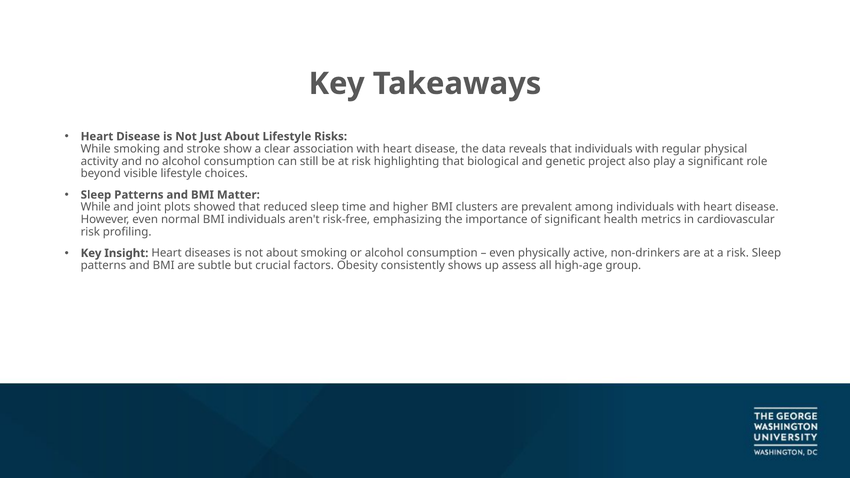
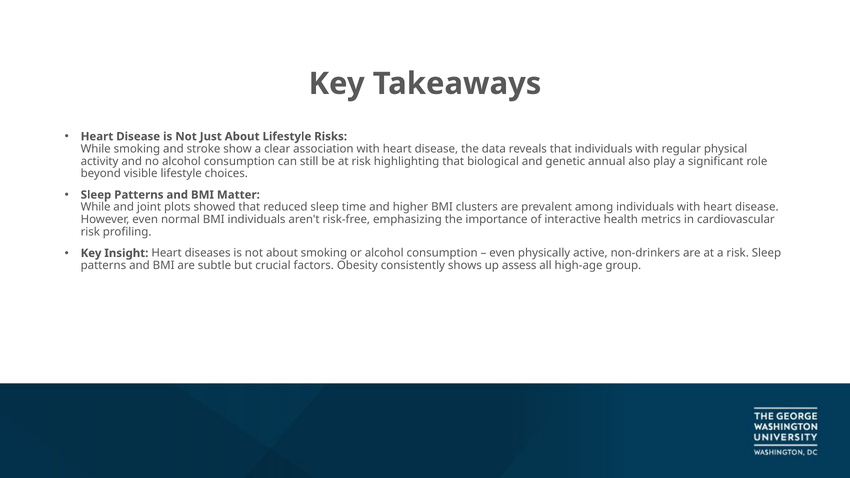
project: project -> annual
of significant: significant -> interactive
